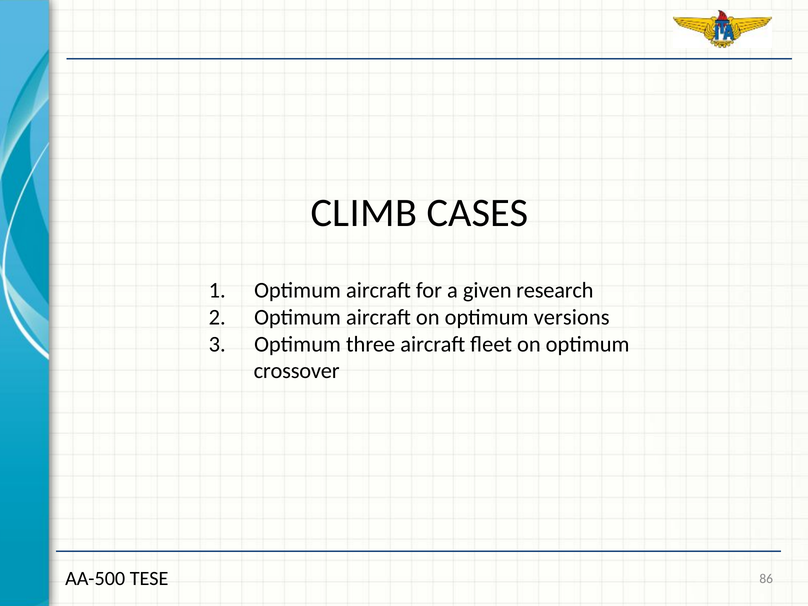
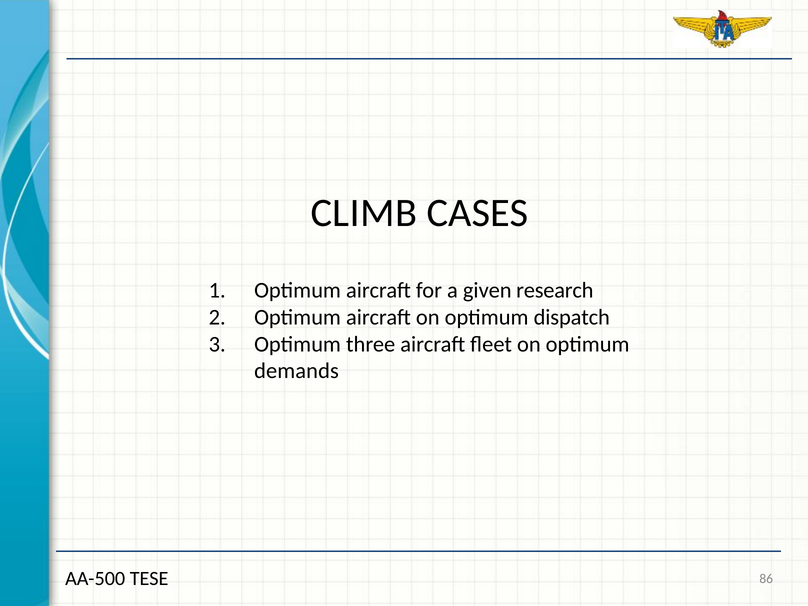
versions: versions -> dispatch
crossover: crossover -> demands
